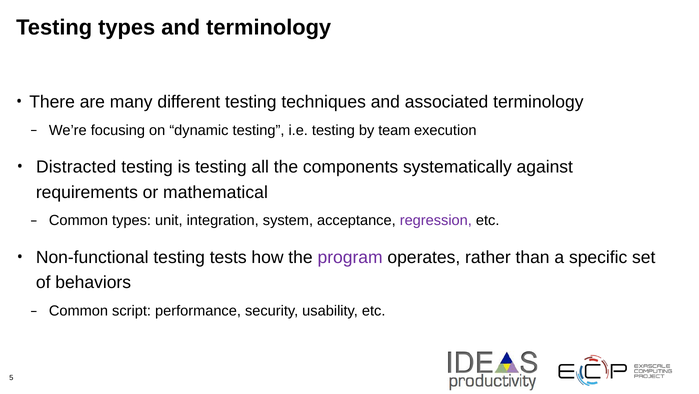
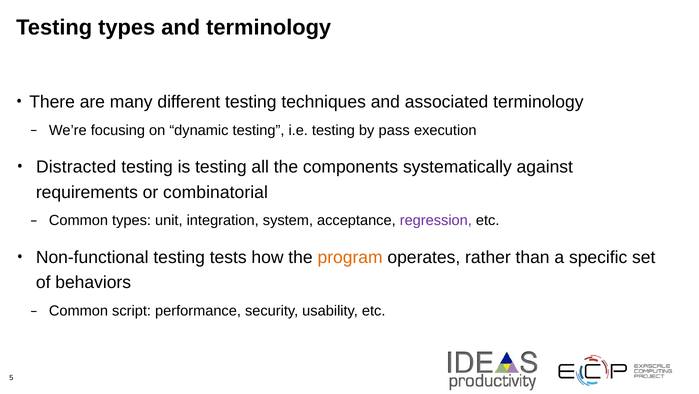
team: team -> pass
mathematical: mathematical -> combinatorial
program colour: purple -> orange
